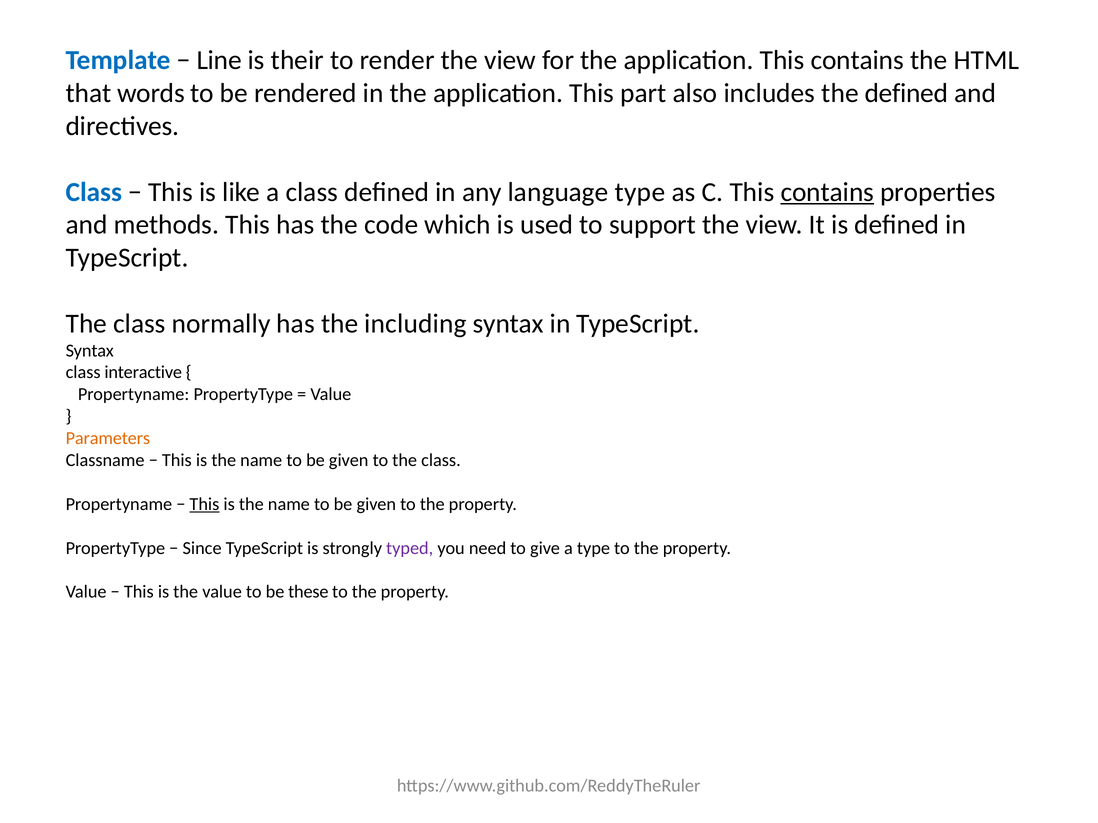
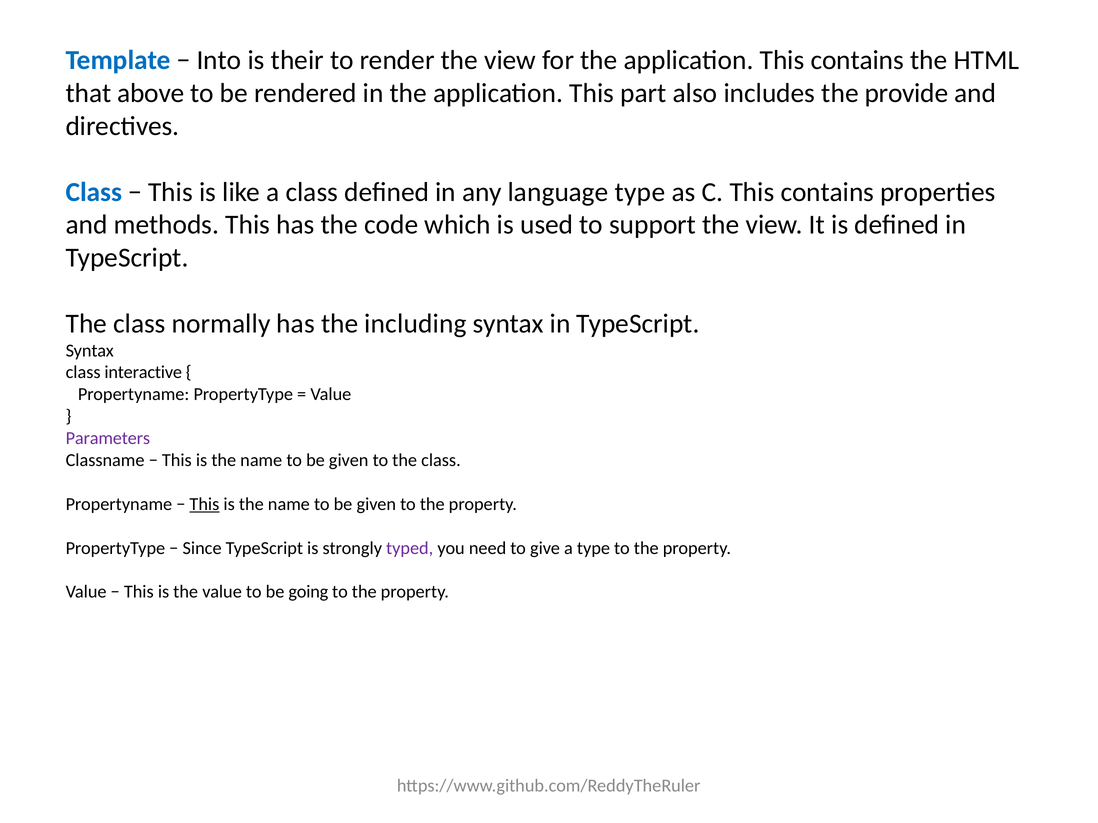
Line: Line -> Into
words: words -> above
the defined: defined -> provide
contains at (827, 192) underline: present -> none
Parameters colour: orange -> purple
these: these -> going
